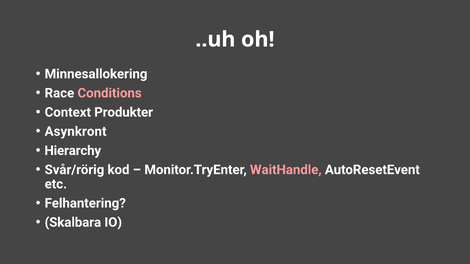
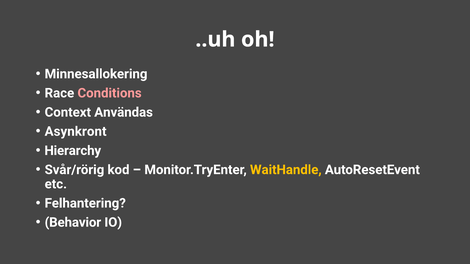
Produkter: Produkter -> Användas
WaitHandle colour: pink -> yellow
Skalbara: Skalbara -> Behavior
